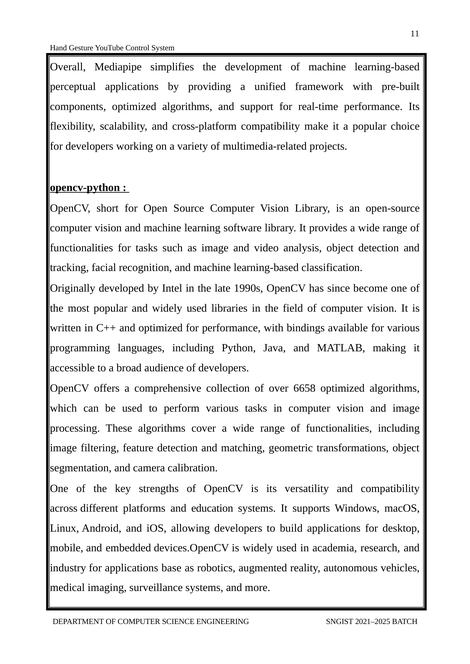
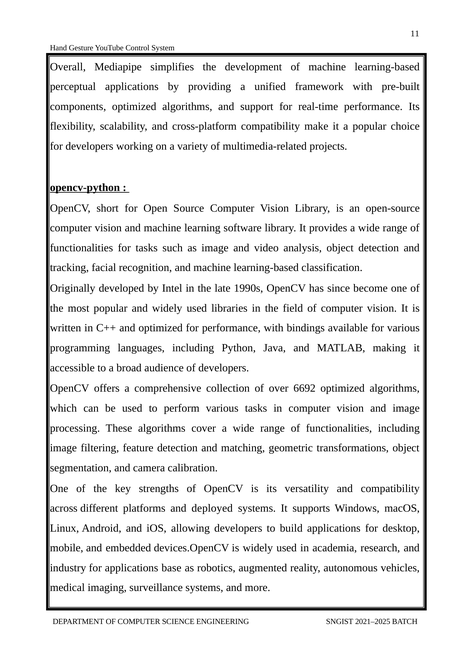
6658: 6658 -> 6692
education: education -> deployed
